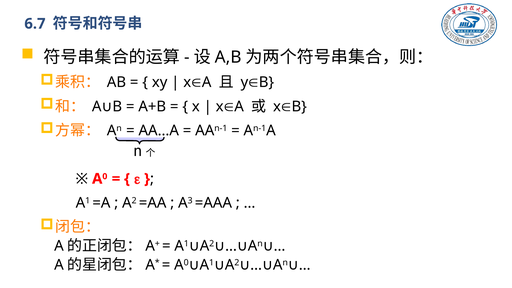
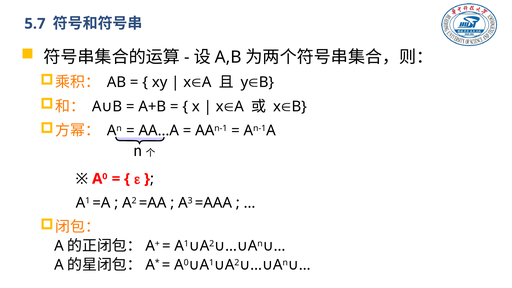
6.7: 6.7 -> 5.7
